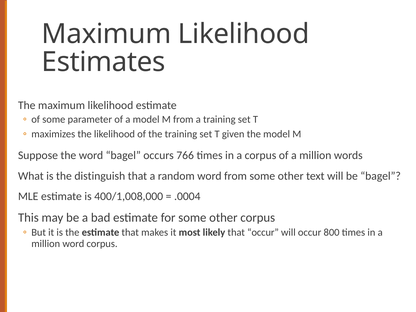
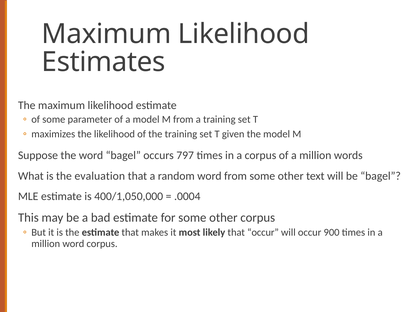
766: 766 -> 797
distinguish: distinguish -> evaluation
400/1,008,000: 400/1,008,000 -> 400/1,050,000
800: 800 -> 900
